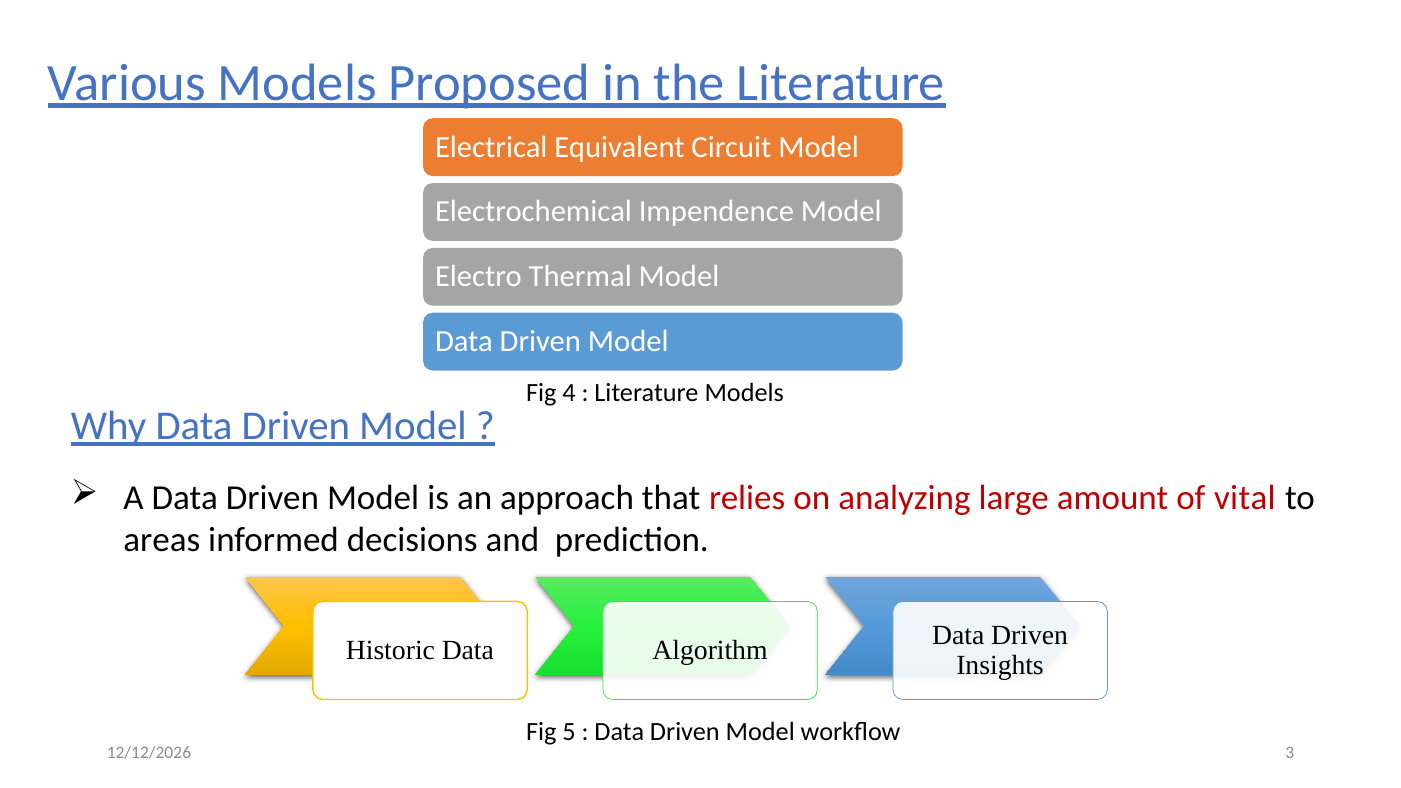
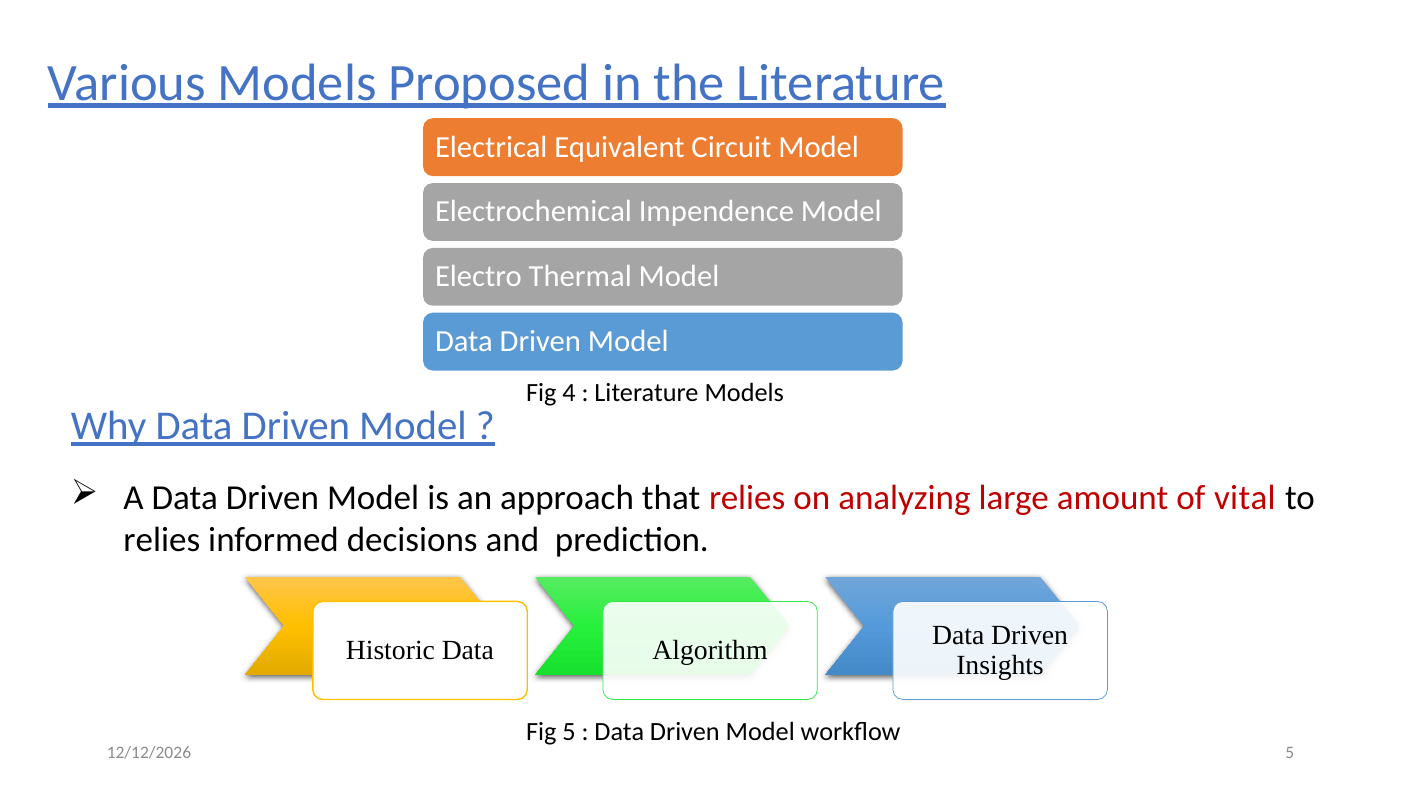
areas at (162, 540): areas -> relies
3 at (1290, 752): 3 -> 5
